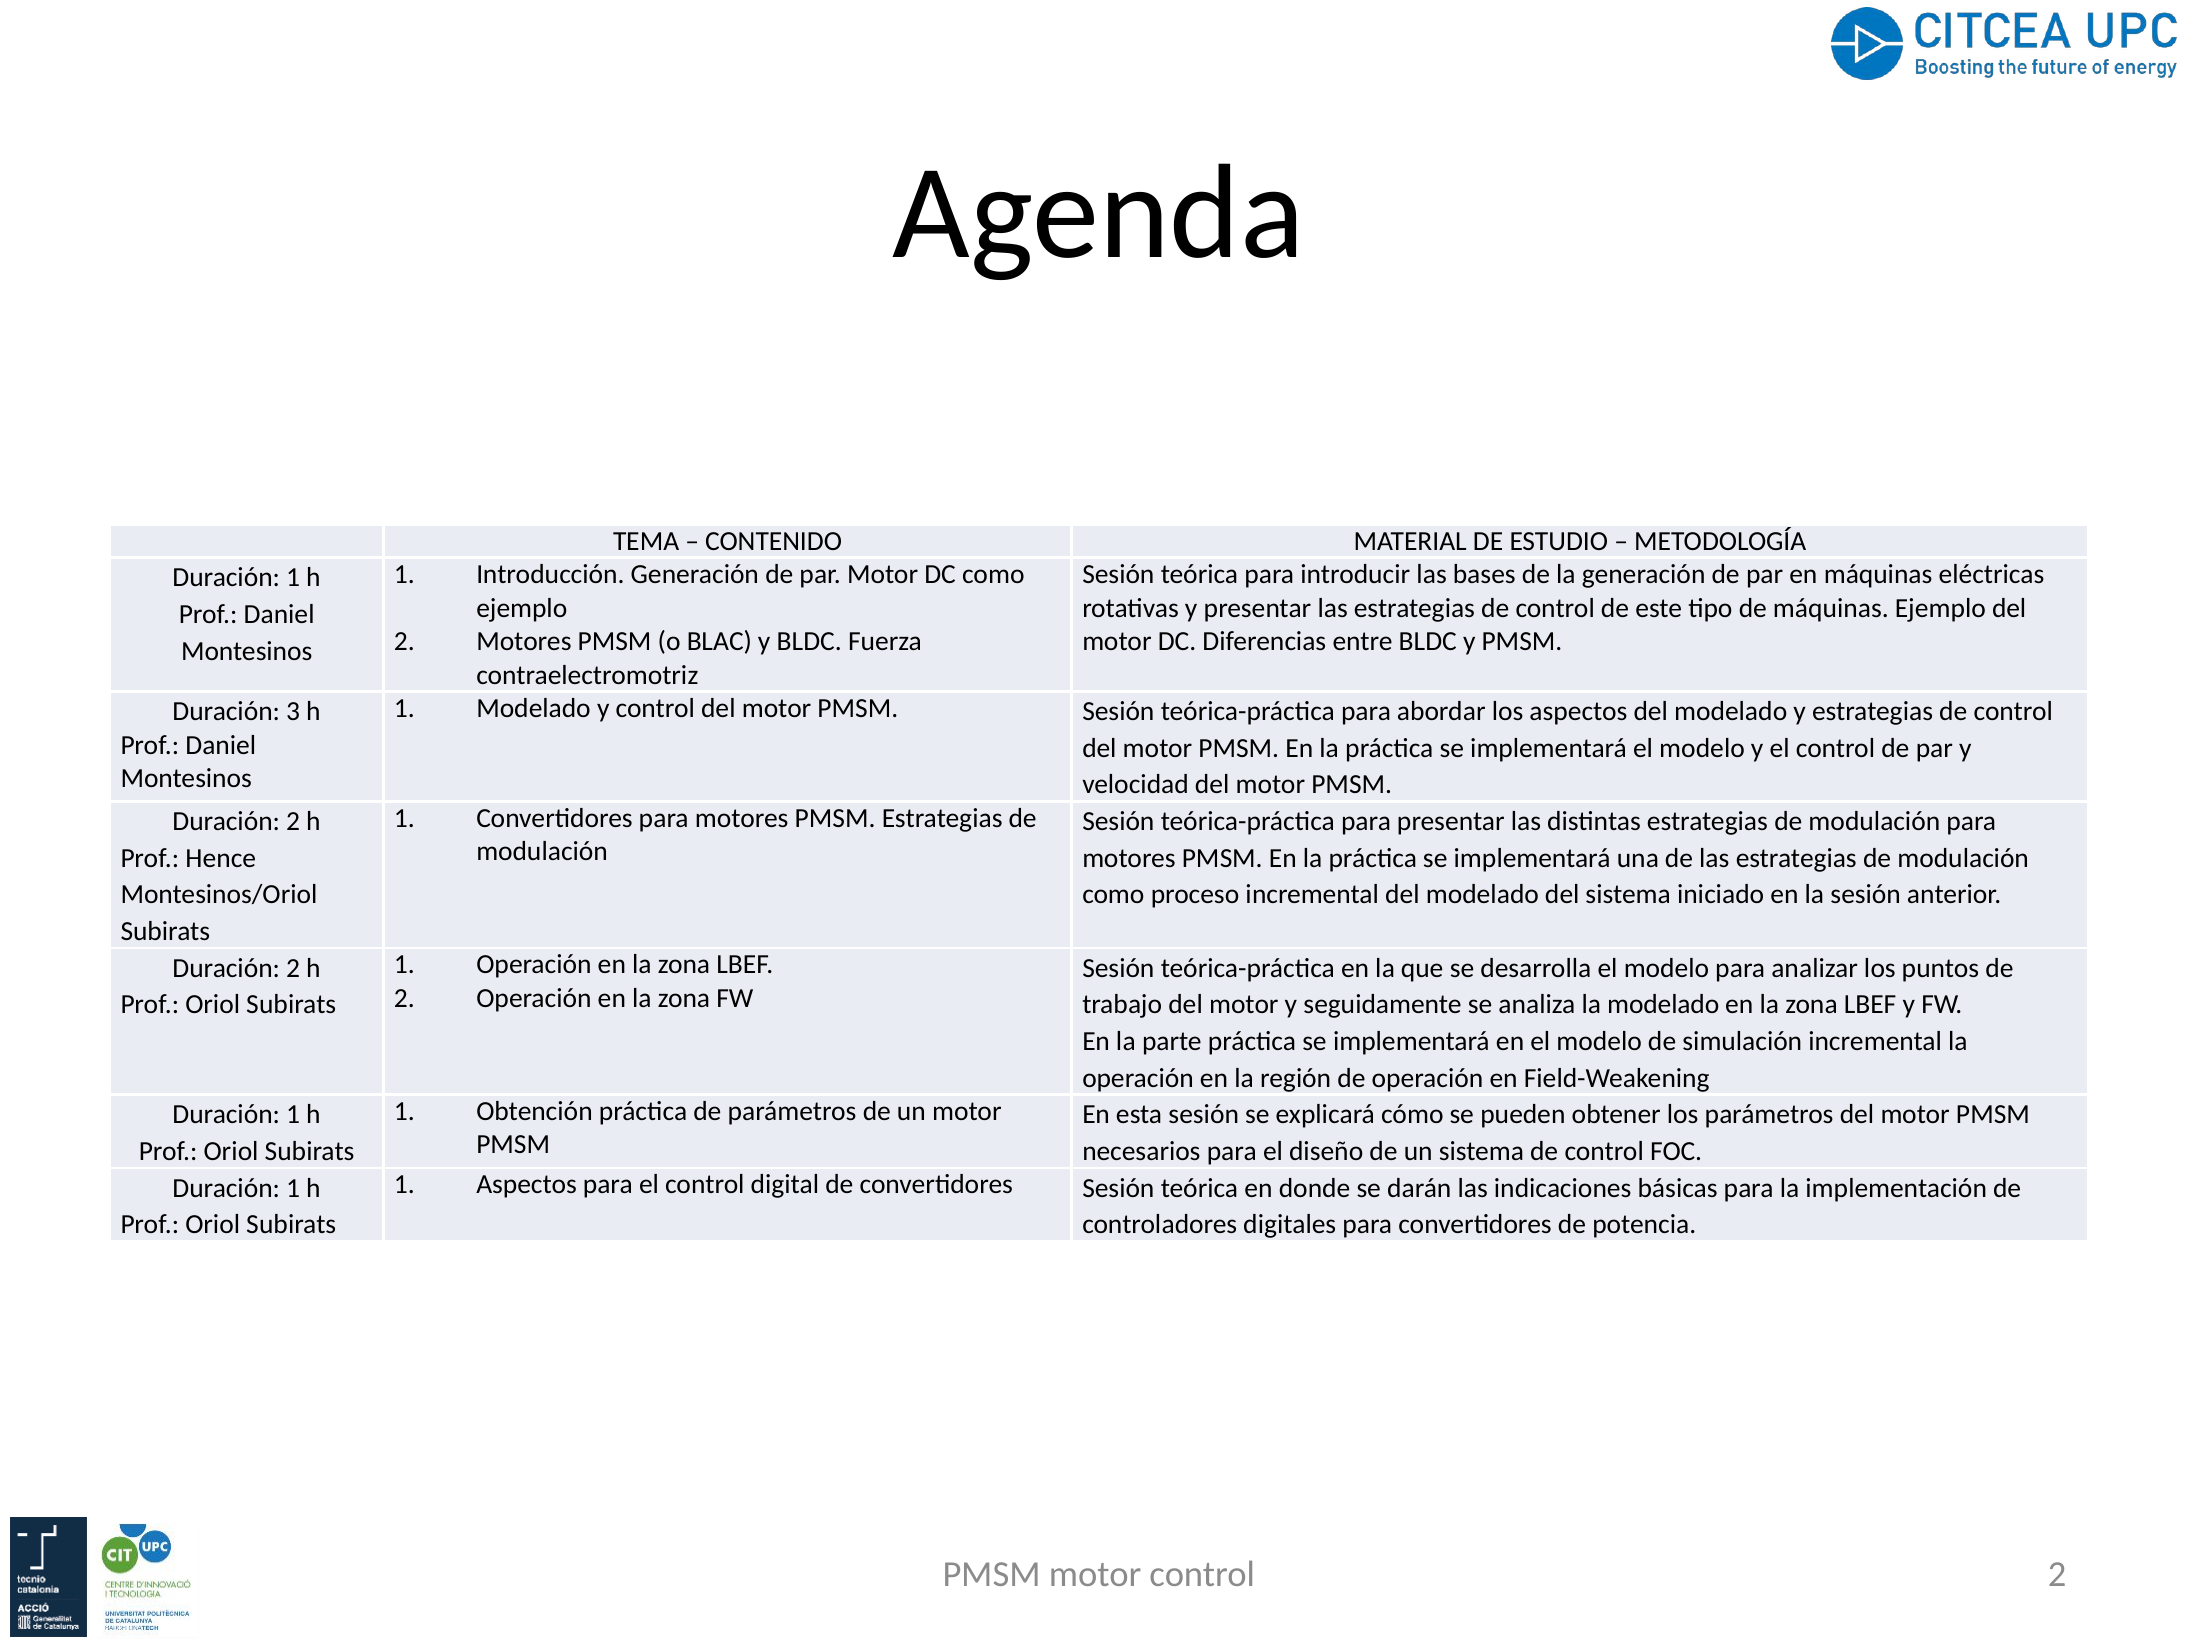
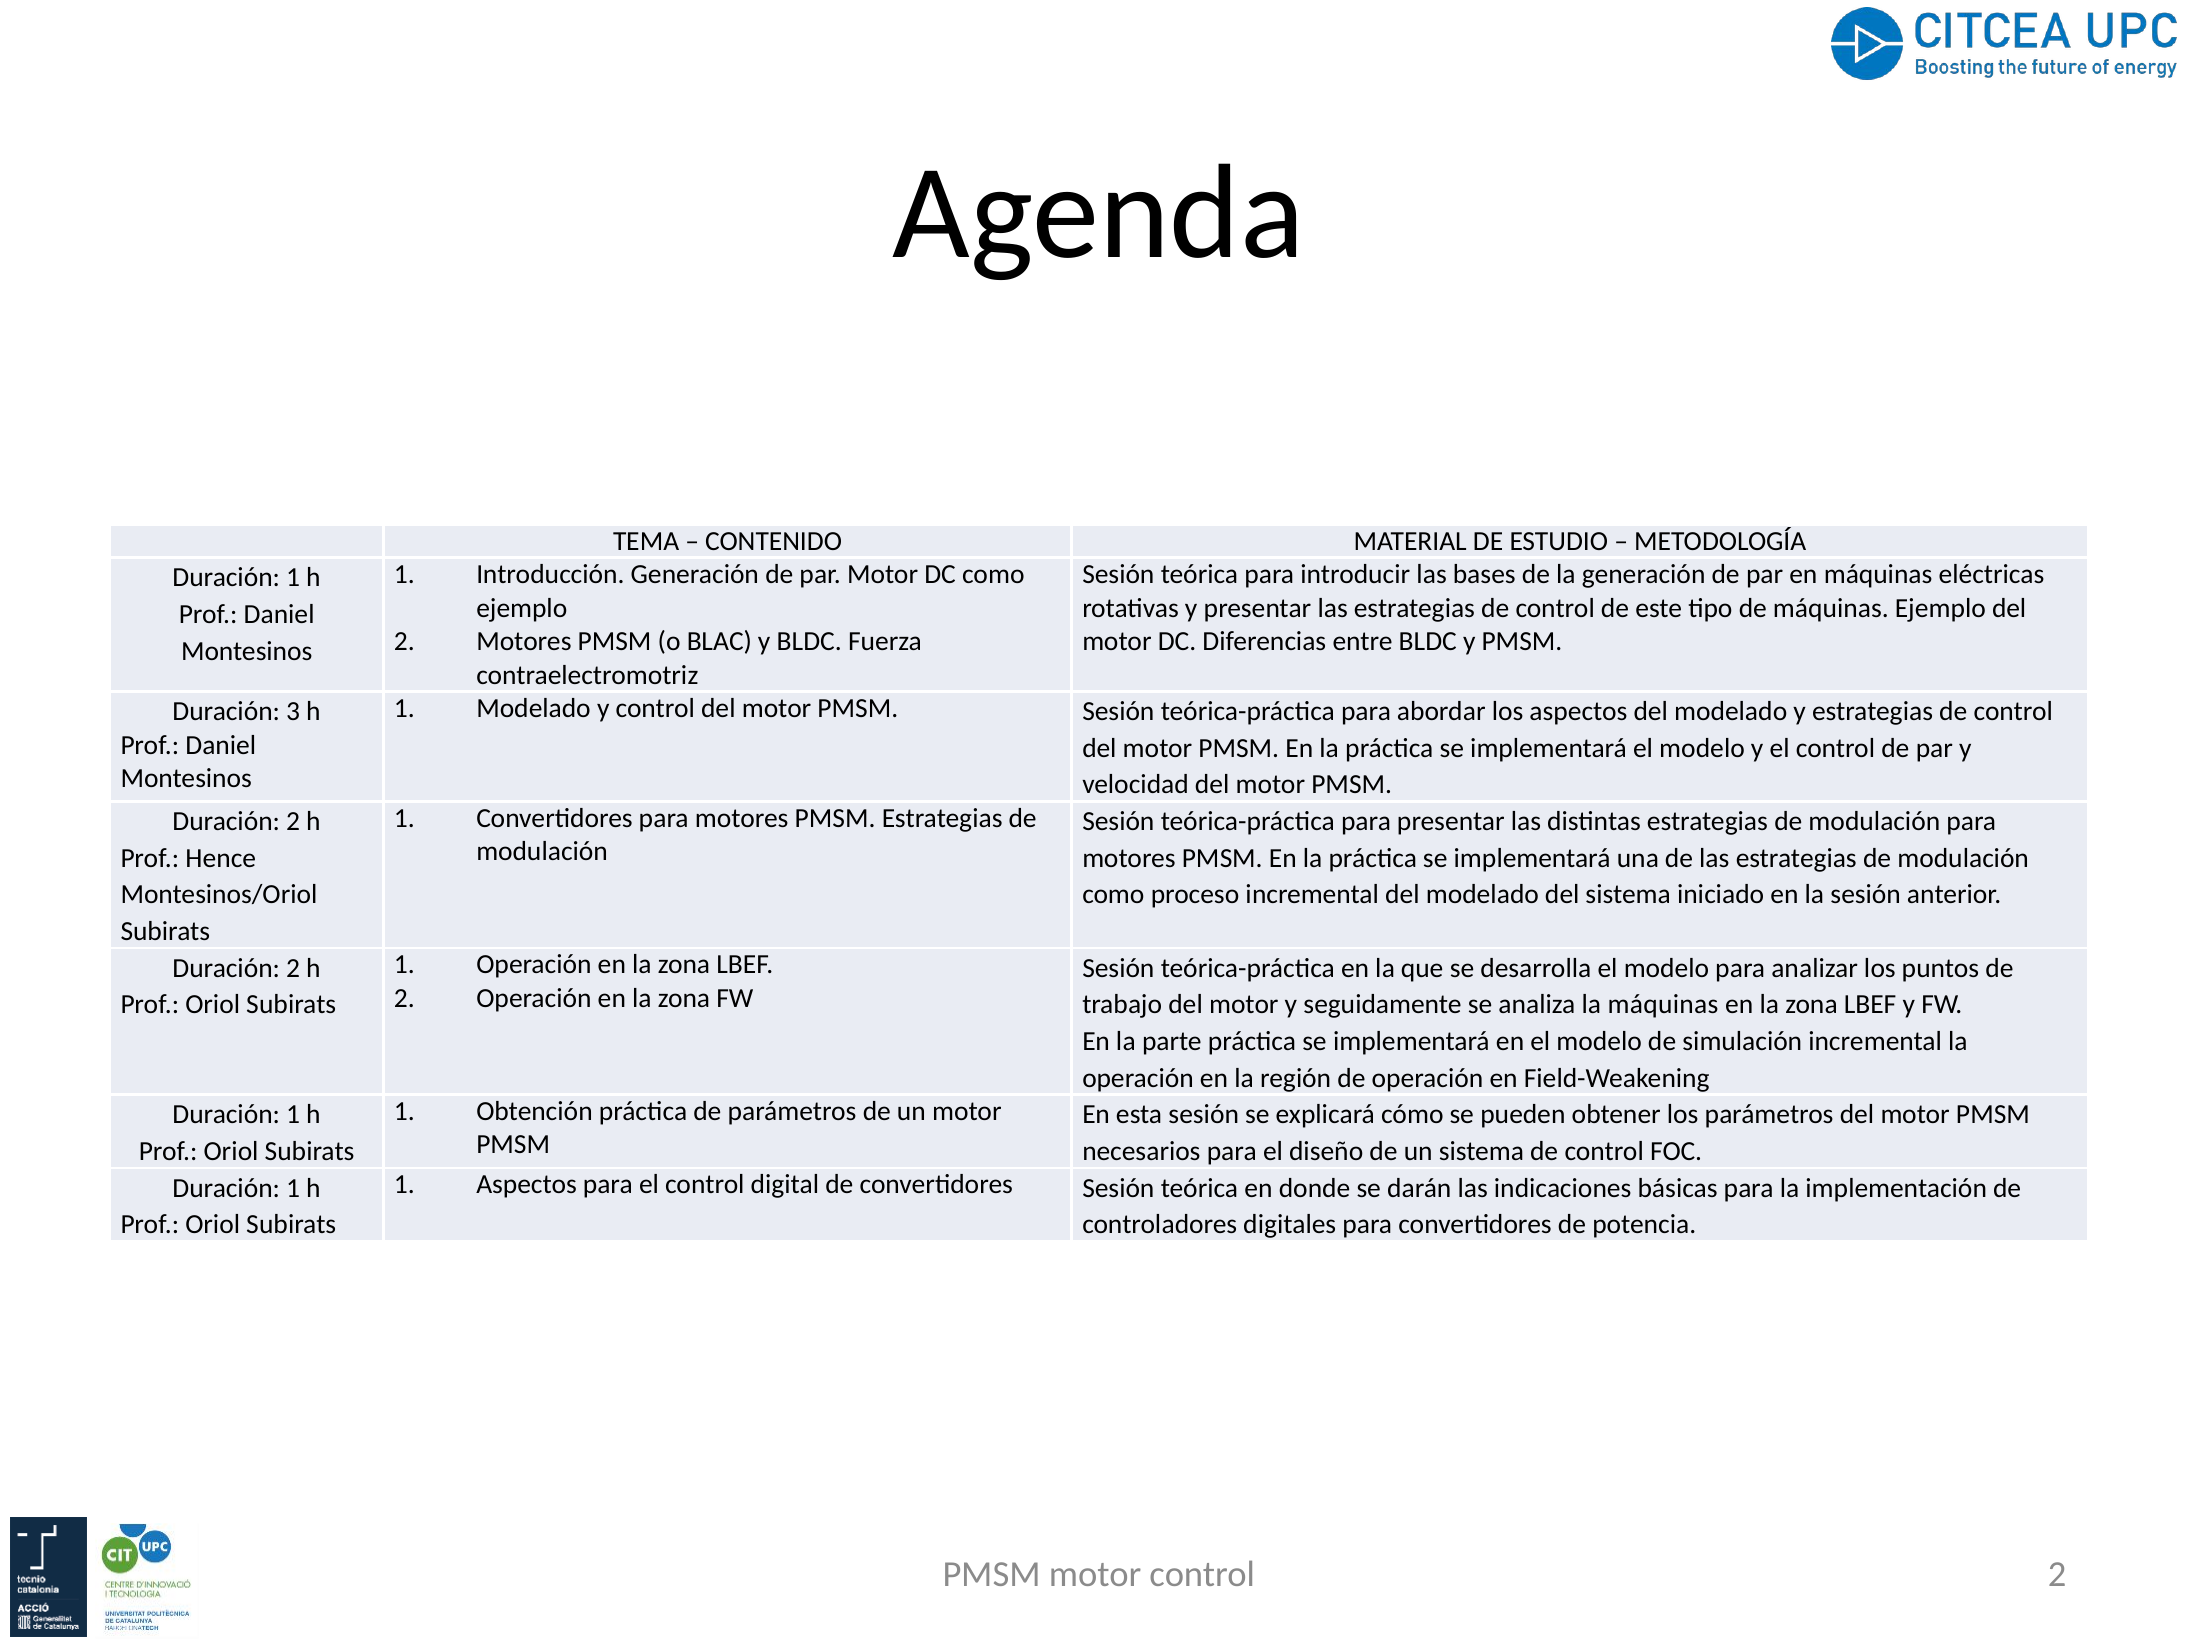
la modelado: modelado -> máquinas
